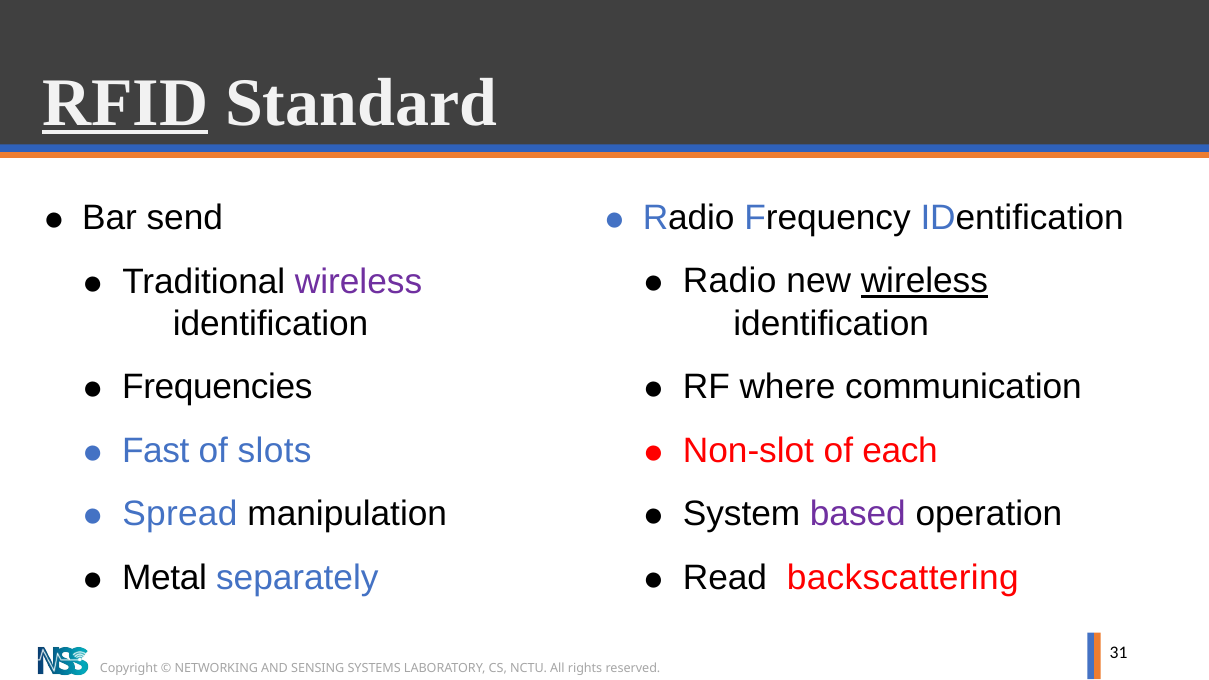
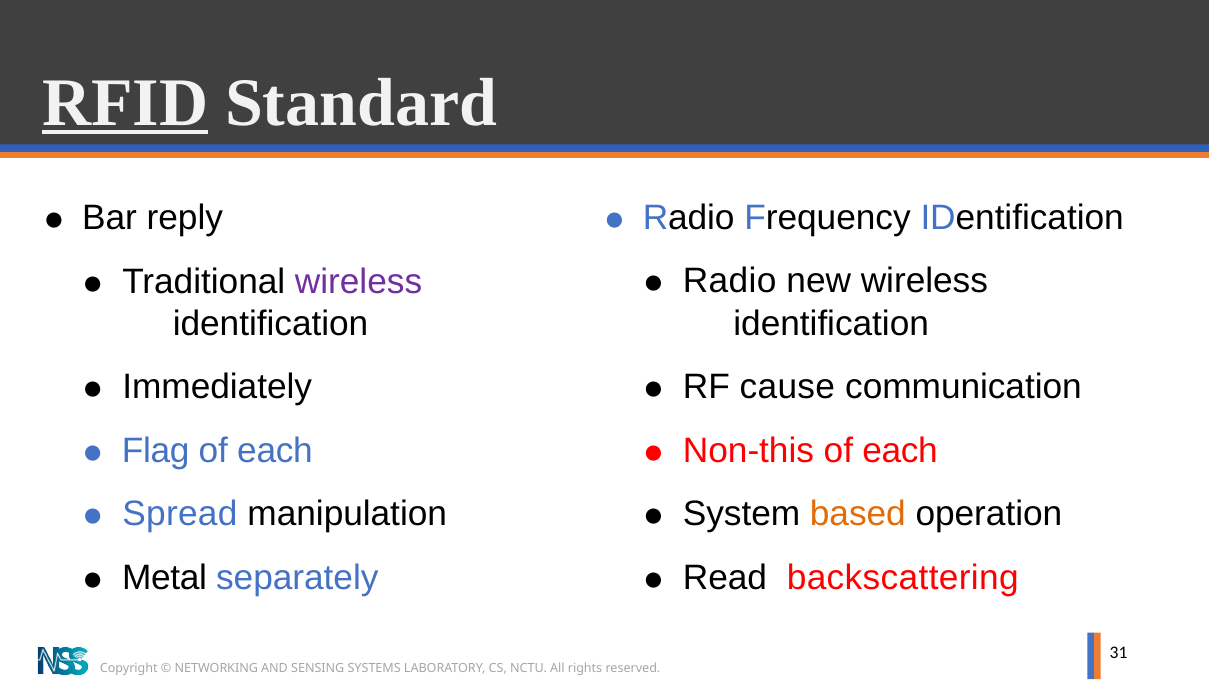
send: send -> reply
wireless at (924, 281) underline: present -> none
Frequencies: Frequencies -> Immediately
where: where -> cause
Non-slot: Non-slot -> Non-this
Fast: Fast -> Flag
slots at (275, 451): slots -> each
based colour: purple -> orange
